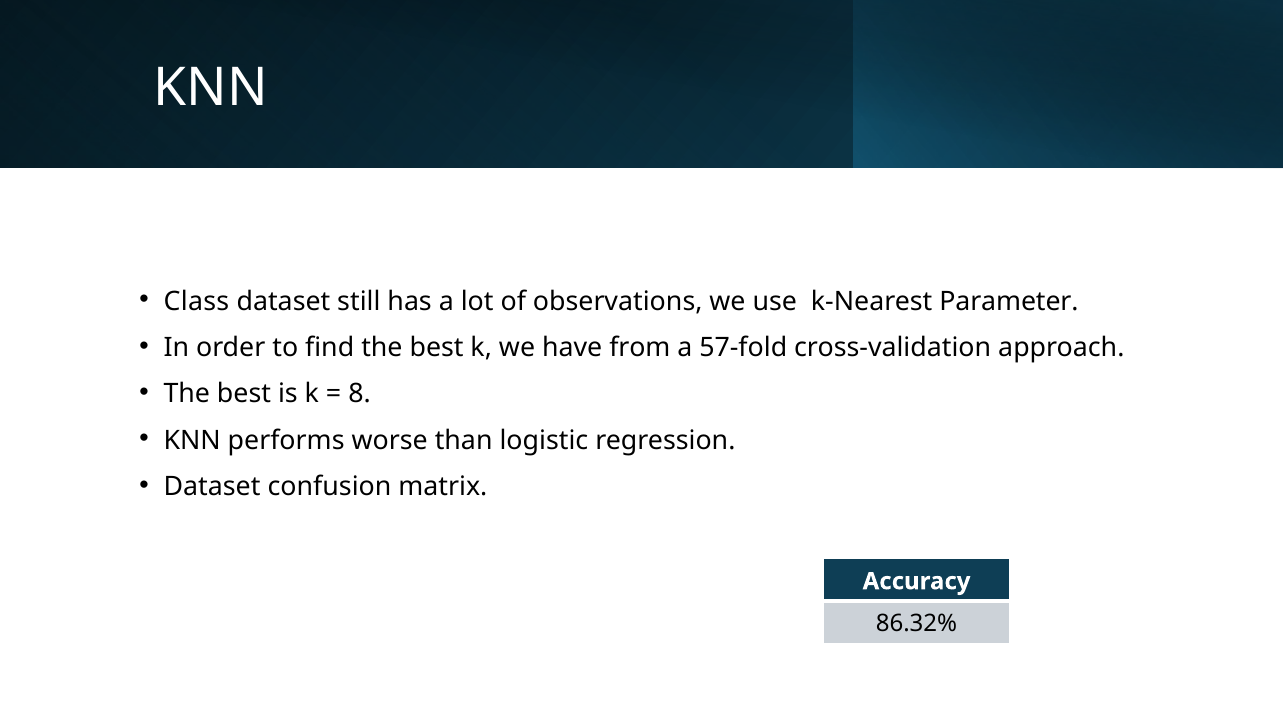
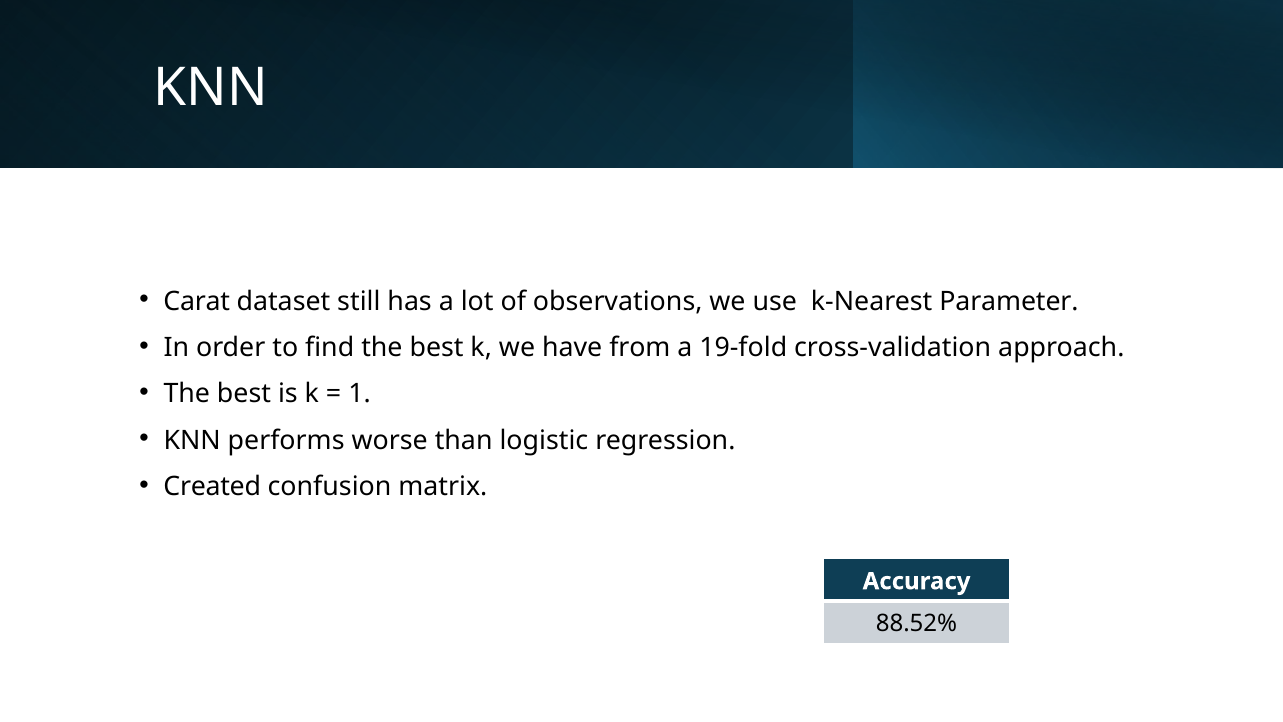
Class: Class -> Carat
57-fold: 57-fold -> 19-fold
8: 8 -> 1
Dataset at (212, 487): Dataset -> Created
86.32%: 86.32% -> 88.52%
